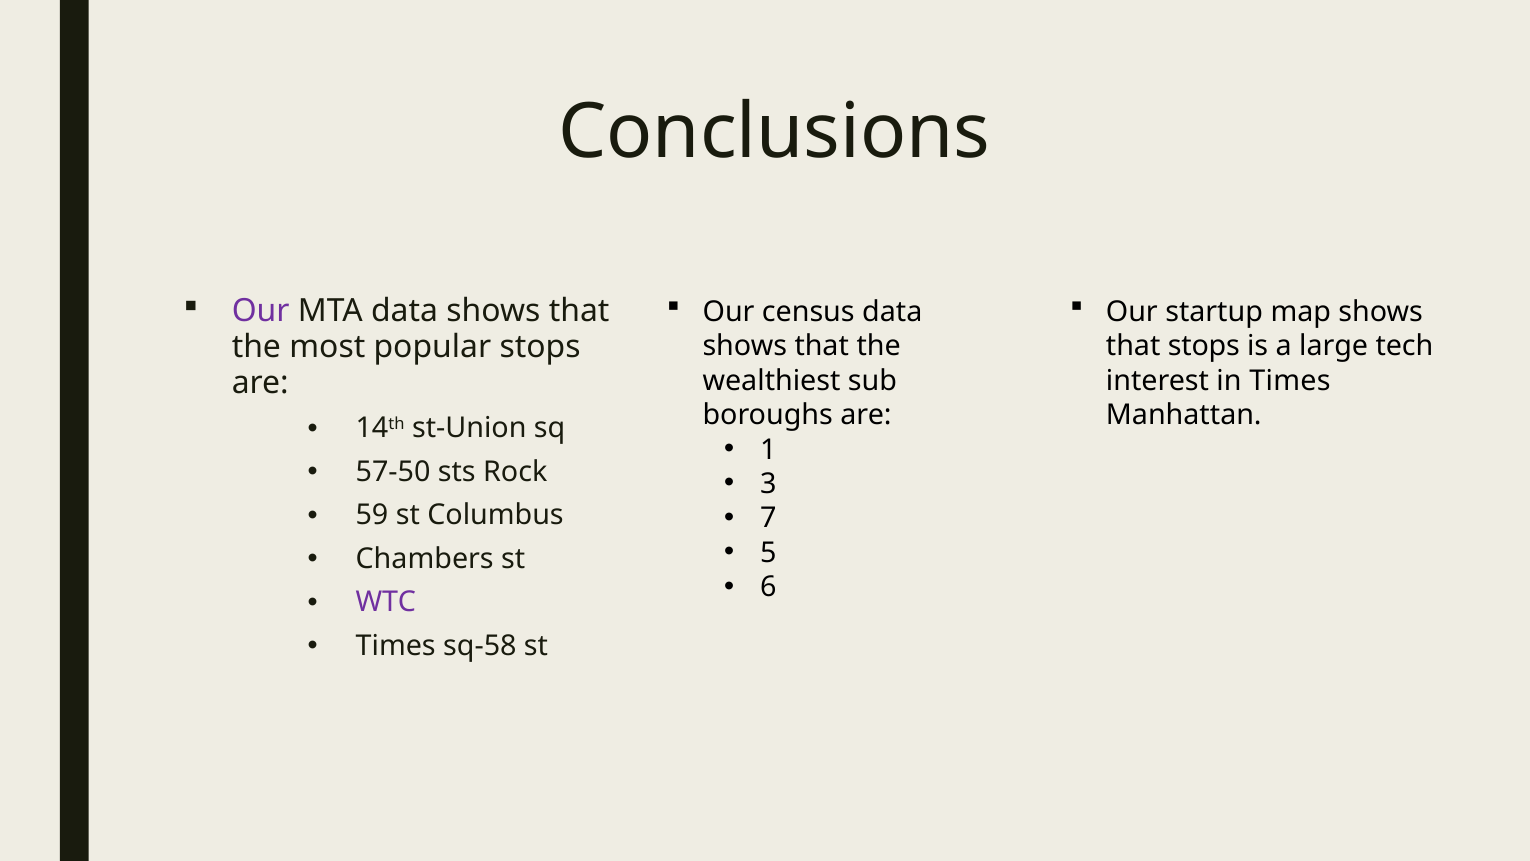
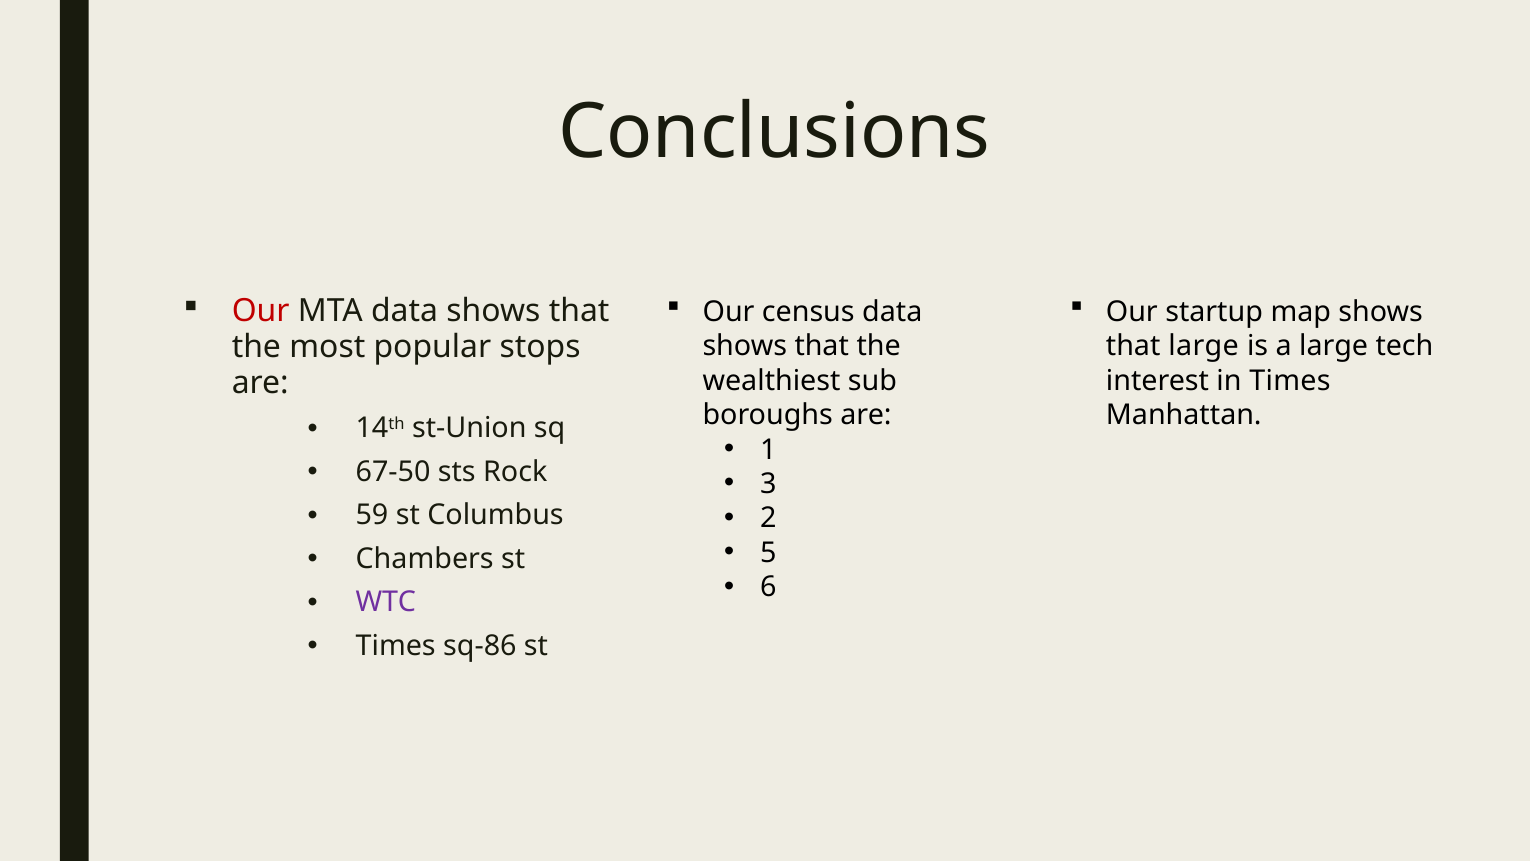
Our at (261, 311) colour: purple -> red
that stops: stops -> large
57-50: 57-50 -> 67-50
7: 7 -> 2
sq-58: sq-58 -> sq-86
